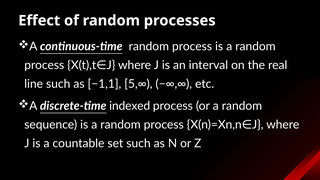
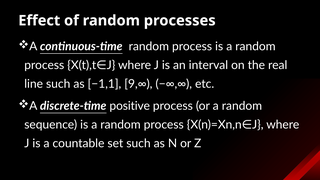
5,∞: 5,∞ -> 9,∞
indexed: indexed -> positive
